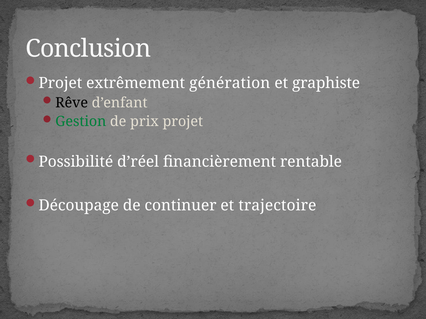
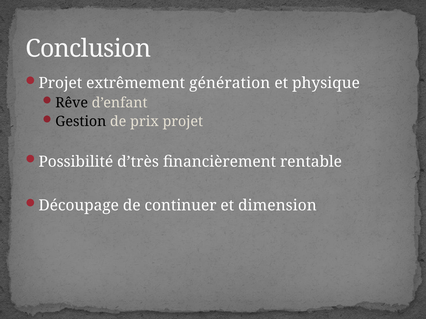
graphiste: graphiste -> physique
Gestion colour: green -> black
d’réel: d’réel -> d’très
trajectoire: trajectoire -> dimension
